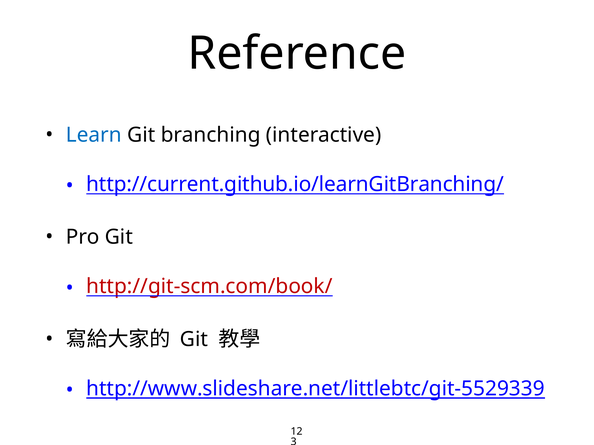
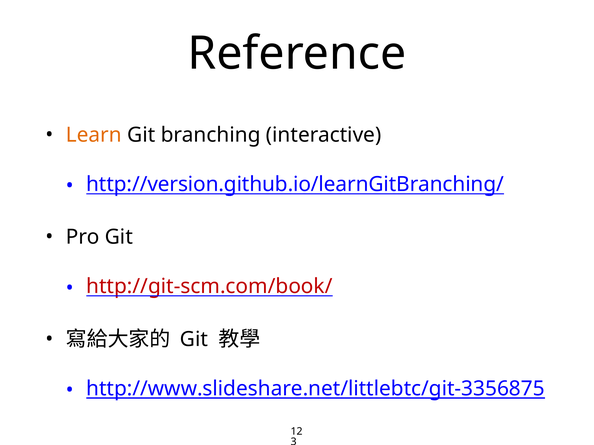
Learn colour: blue -> orange
http://current.github.io/learnGitBranching/: http://current.github.io/learnGitBranching/ -> http://version.github.io/learnGitBranching/
http://www.slideshare.net/littlebtc/git-5529339: http://www.slideshare.net/littlebtc/git-5529339 -> http://www.slideshare.net/littlebtc/git-3356875
